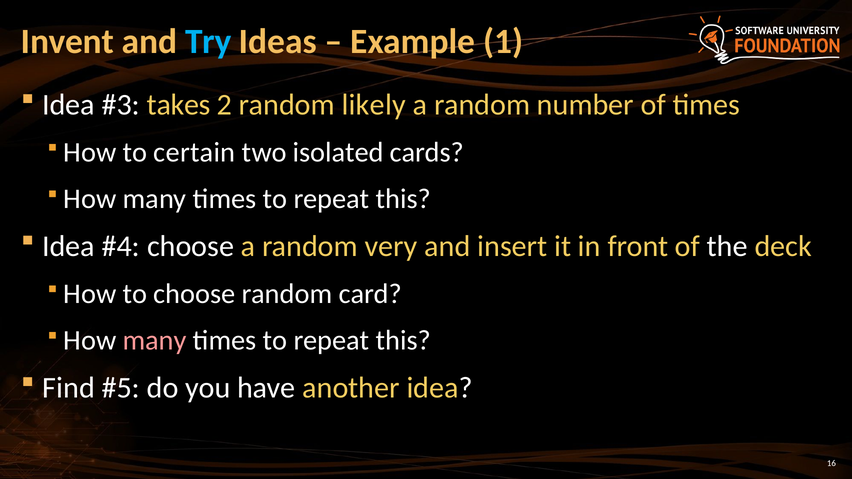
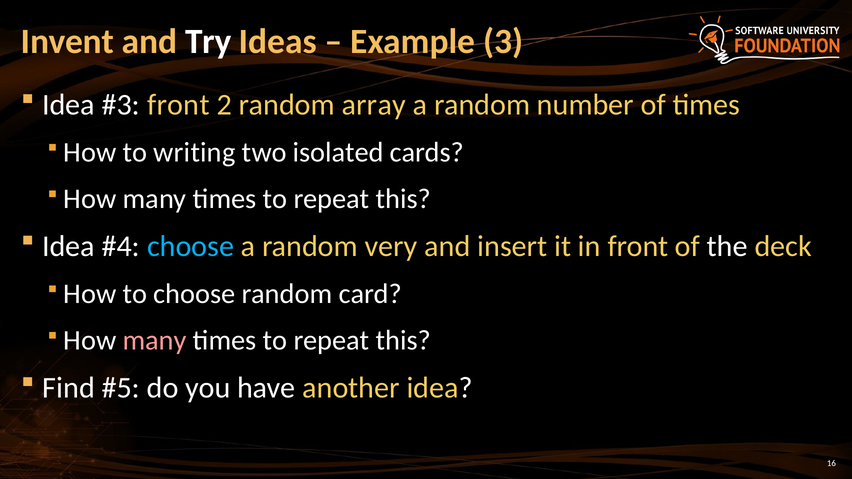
Try colour: light blue -> white
1: 1 -> 3
takes at (179, 105): takes -> front
likely: likely -> array
certain: certain -> writing
choose at (191, 247) colour: white -> light blue
